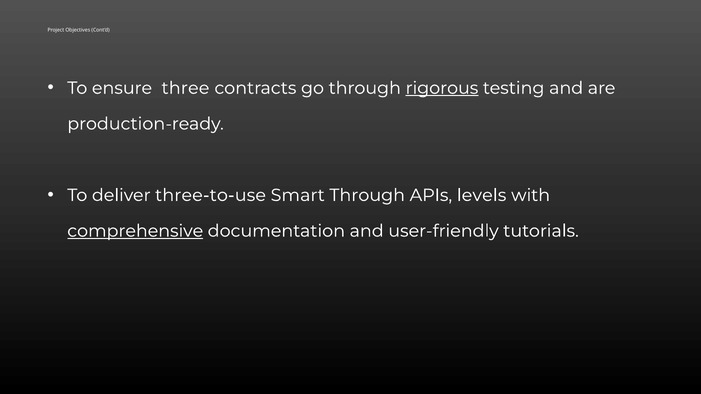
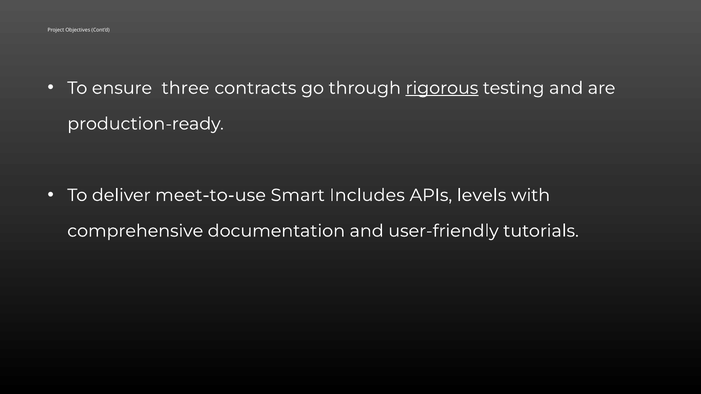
three-to-use: three-to-use -> meet-to-use
Smart Through: Through -> Includes
comprehensive underline: present -> none
